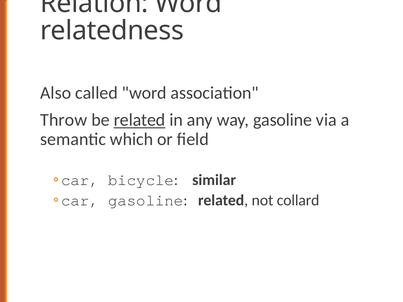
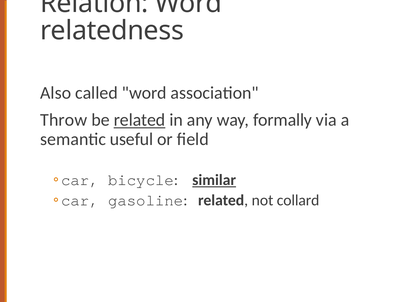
way gasoline: gasoline -> formally
which: which -> useful
similar underline: none -> present
